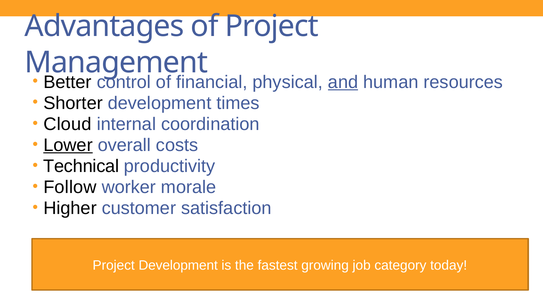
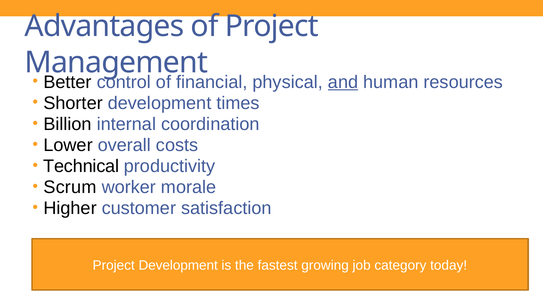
Cloud: Cloud -> Billion
Lower underline: present -> none
Follow: Follow -> Scrum
